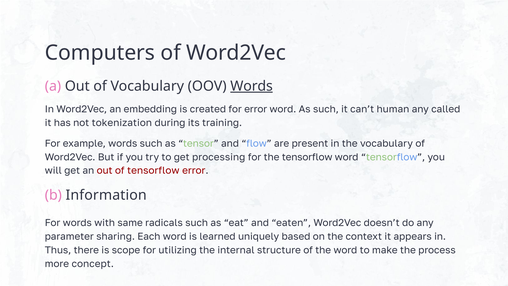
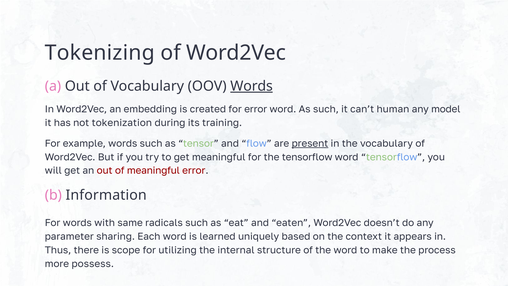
Computers: Computers -> Tokenizing
called: called -> model
present underline: none -> present
get processing: processing -> meaningful
of tensorflow: tensorflow -> meaningful
concept: concept -> possess
